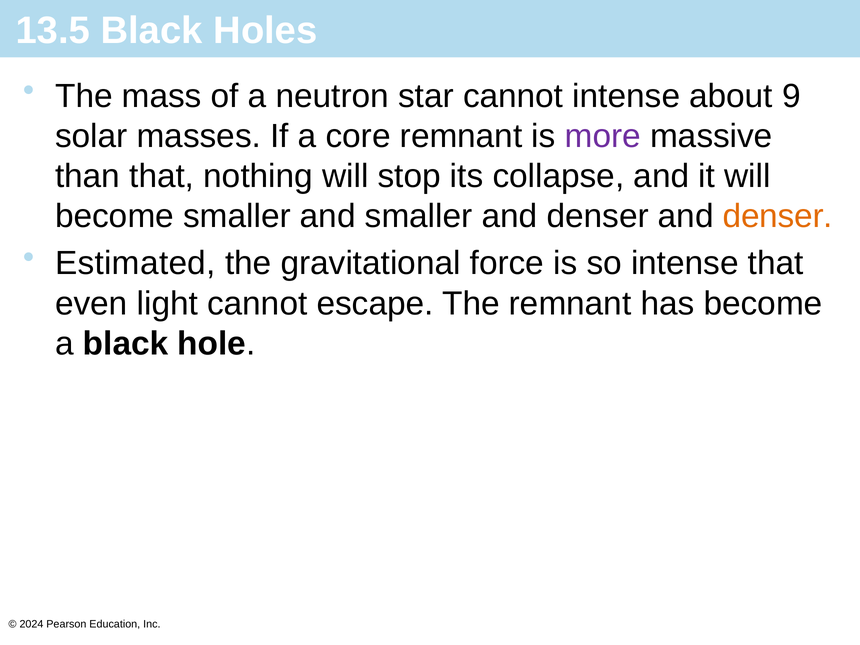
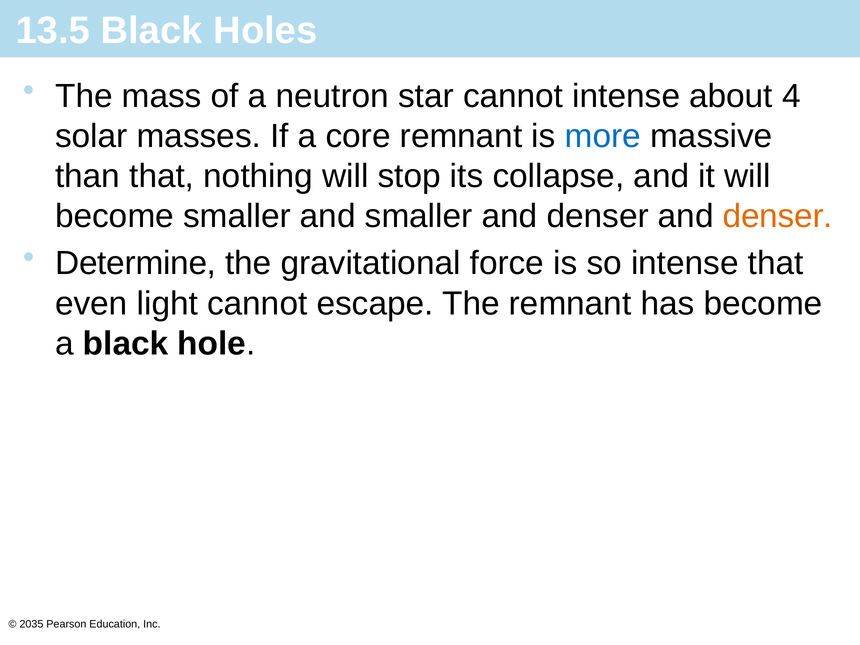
9: 9 -> 4
more colour: purple -> blue
Estimated: Estimated -> Determine
2024: 2024 -> 2035
